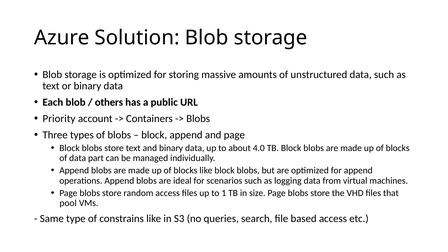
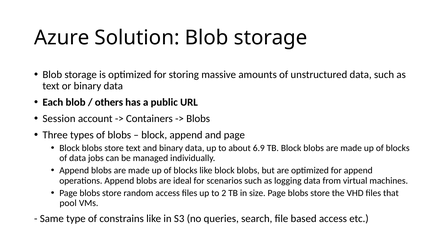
Priority: Priority -> Session
4.0: 4.0 -> 6.9
part: part -> jobs
1: 1 -> 2
